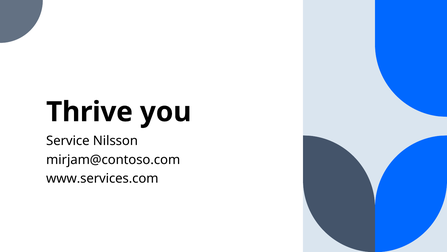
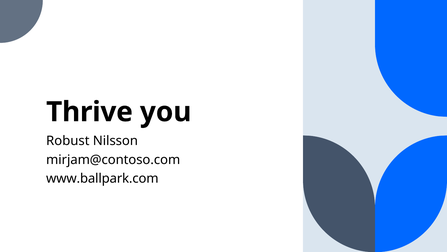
Service: Service -> Robust
www.services.com: www.services.com -> www.ballpark.com
